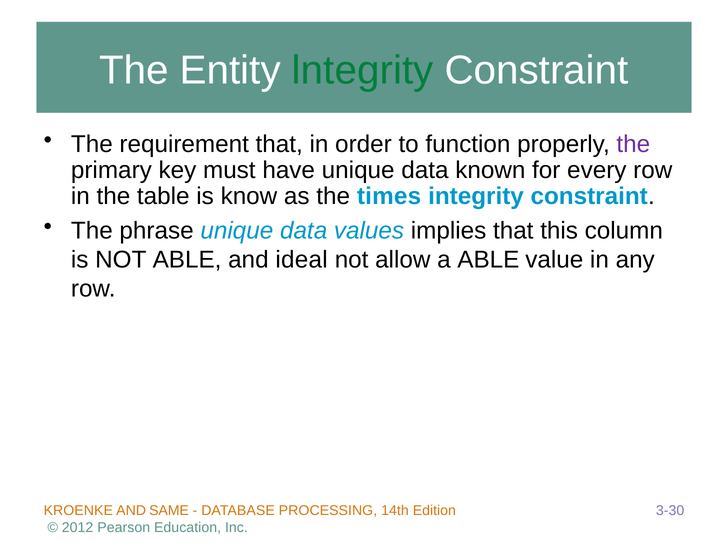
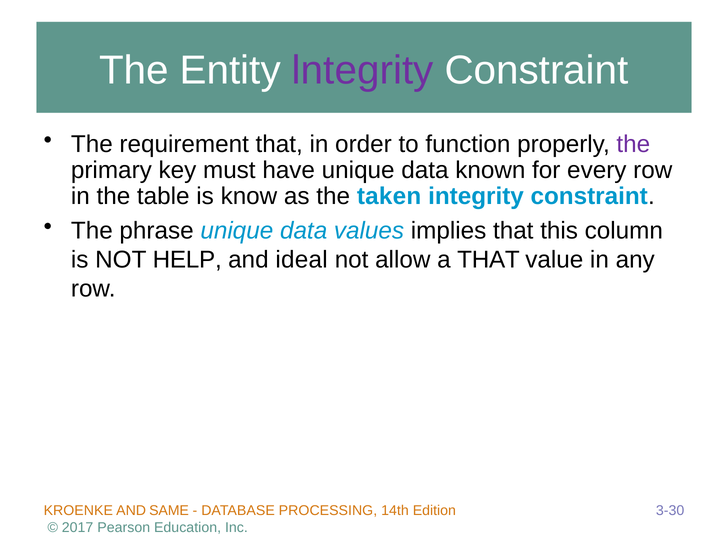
lntegrity colour: green -> purple
times: times -> taken
NOT ABLE: ABLE -> HELP
a ABLE: ABLE -> THAT
2012: 2012 -> 2017
